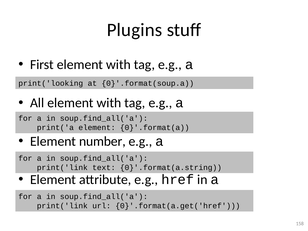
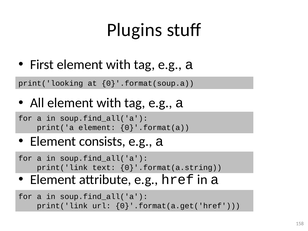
number: number -> consists
